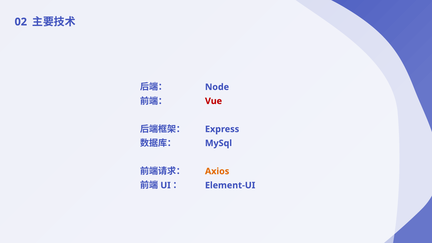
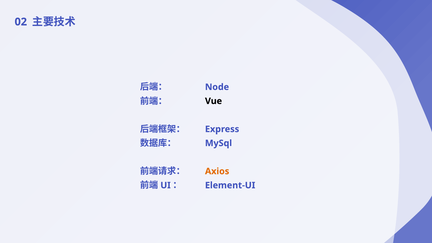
Vue colour: red -> black
